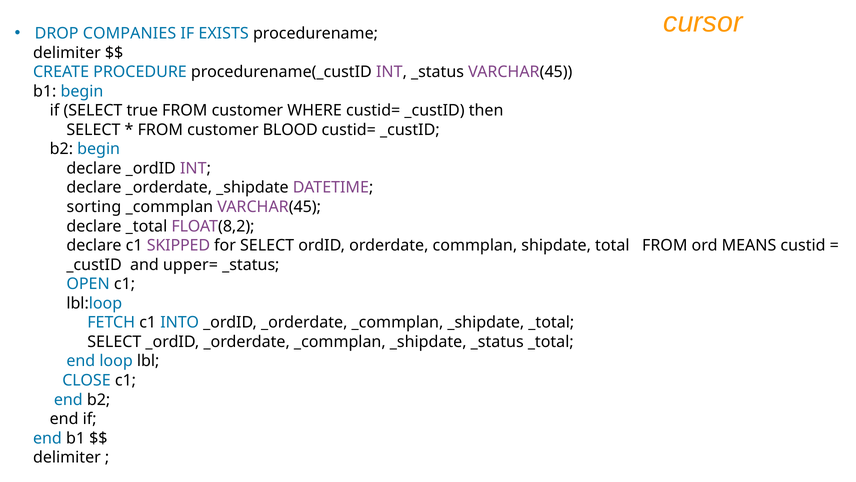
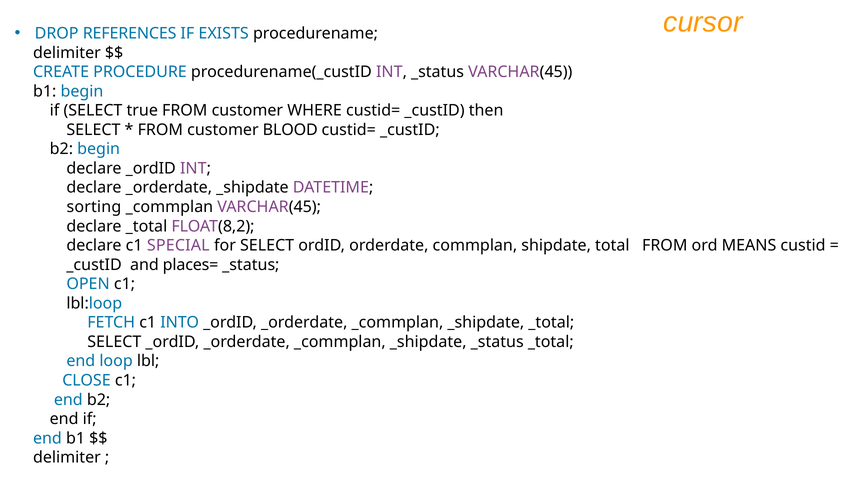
COMPANIES: COMPANIES -> REFERENCES
SKIPPED: SKIPPED -> SPECIAL
upper=: upper= -> places=
